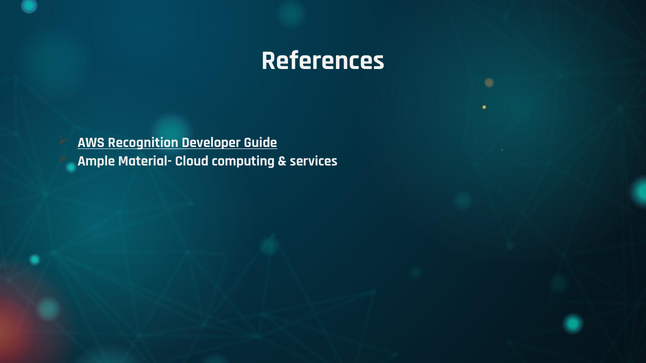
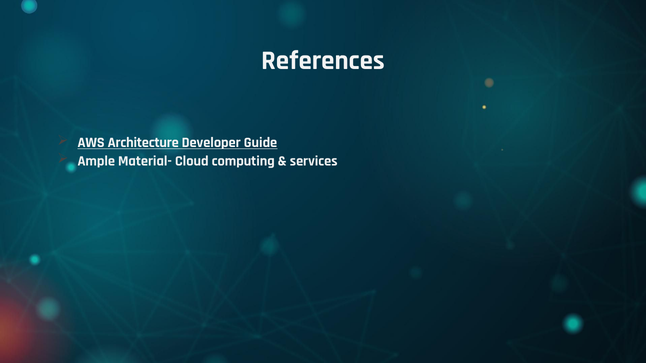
Recognition: Recognition -> Architecture
